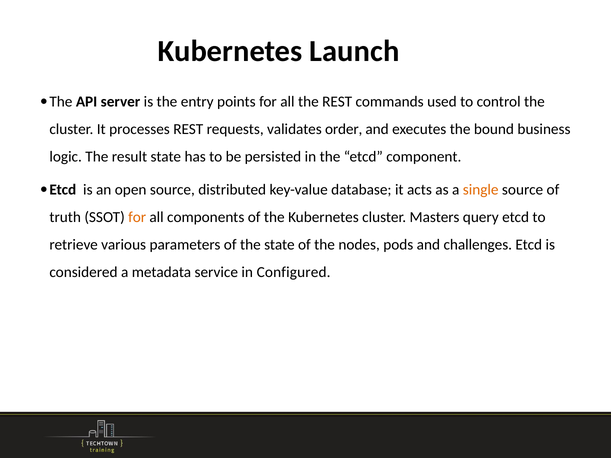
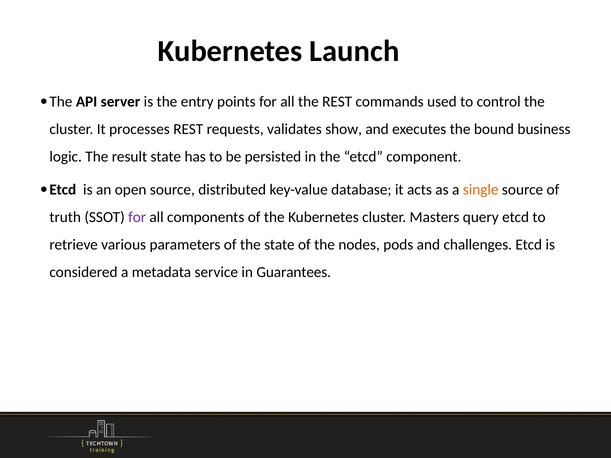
order: order -> show
for at (137, 217) colour: orange -> purple
Configured: Configured -> Guarantees
